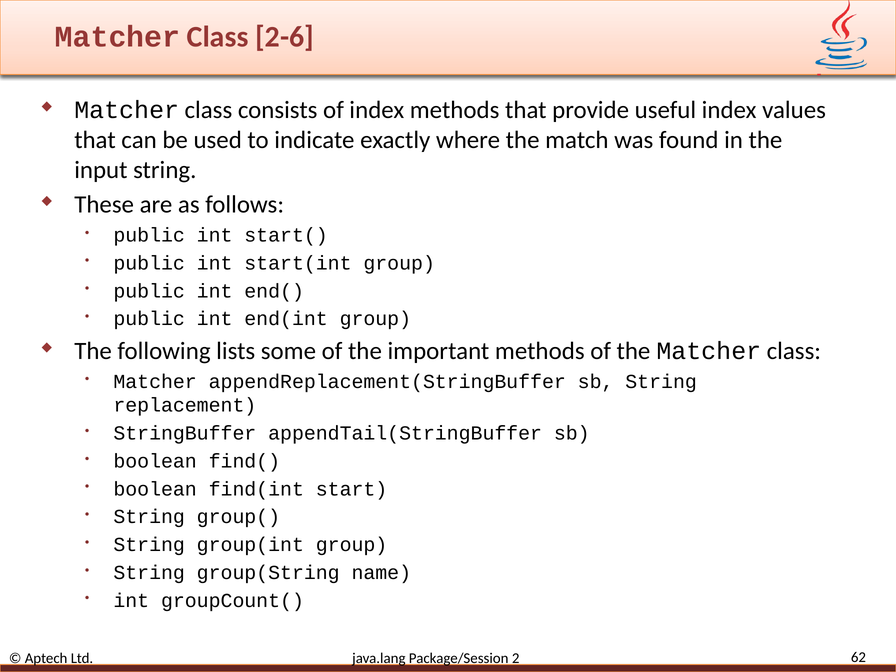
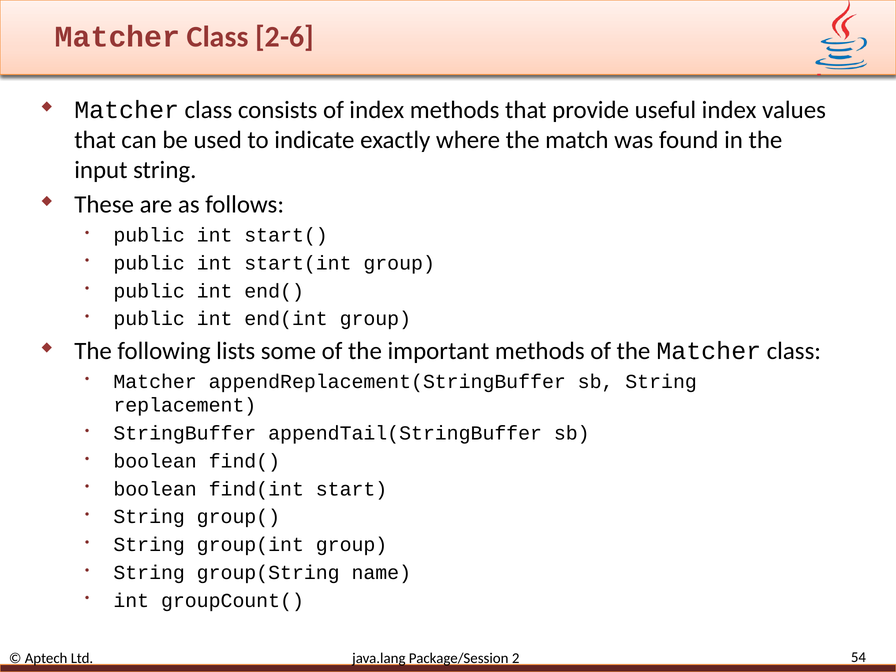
62: 62 -> 54
